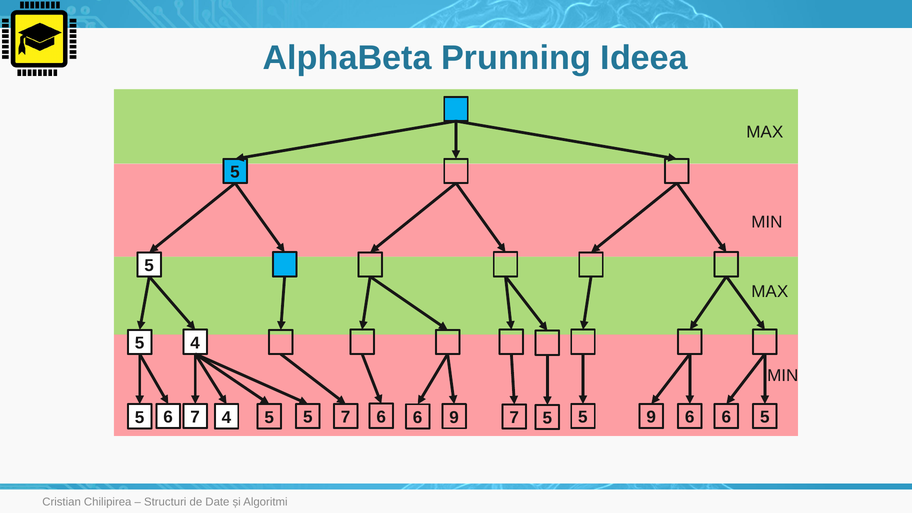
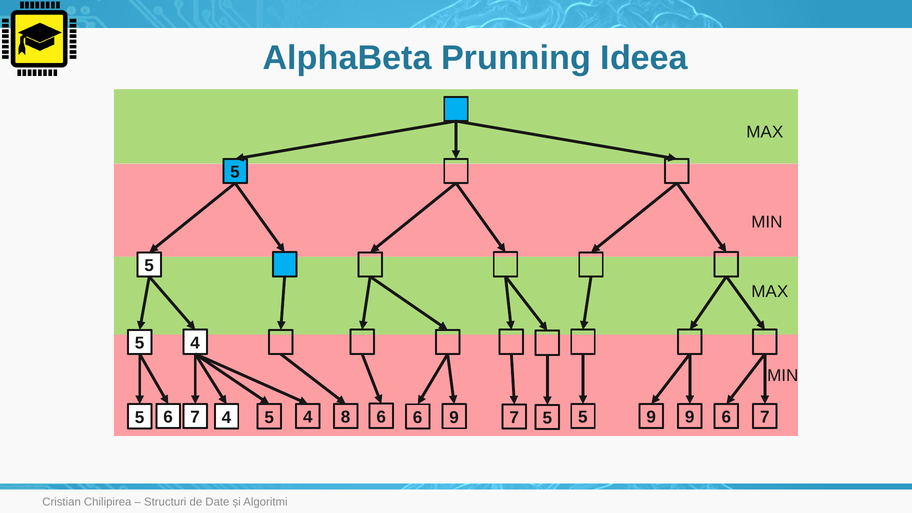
7 7: 7 -> 8
6 at (690, 417): 6 -> 9
5 at (308, 417): 5 -> 4
9 5: 5 -> 7
